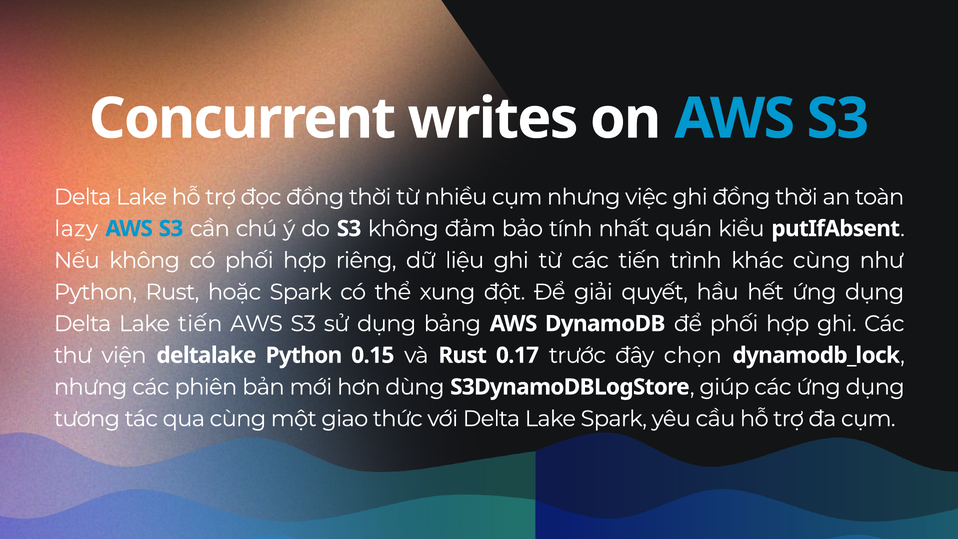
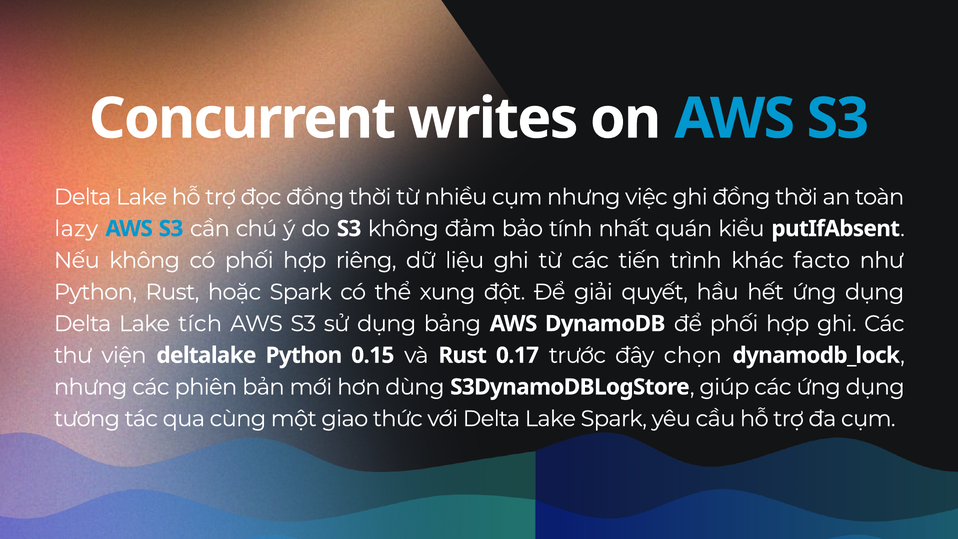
khác cùng: cùng -> facto
Lake tiến: tiến -> tích
